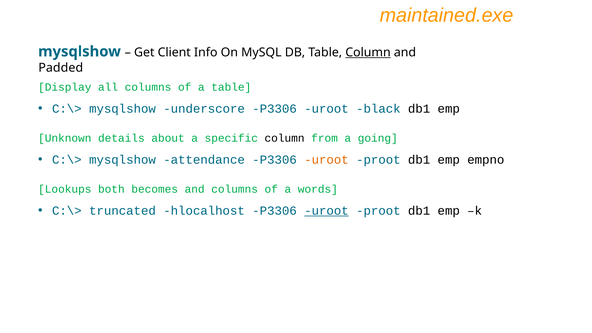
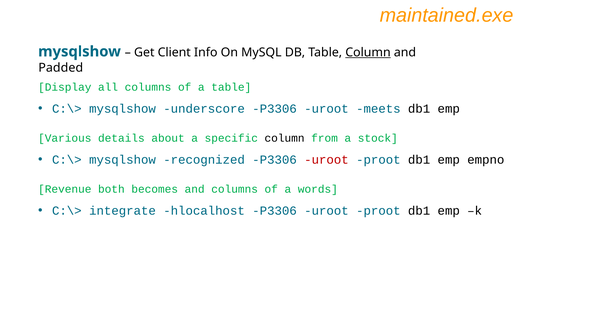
black: black -> meets
Unknown: Unknown -> Various
going: going -> stock
attendance: attendance -> recognized
uroot at (326, 160) colour: orange -> red
Lookups: Lookups -> Revenue
truncated: truncated -> integrate
uroot at (326, 211) underline: present -> none
